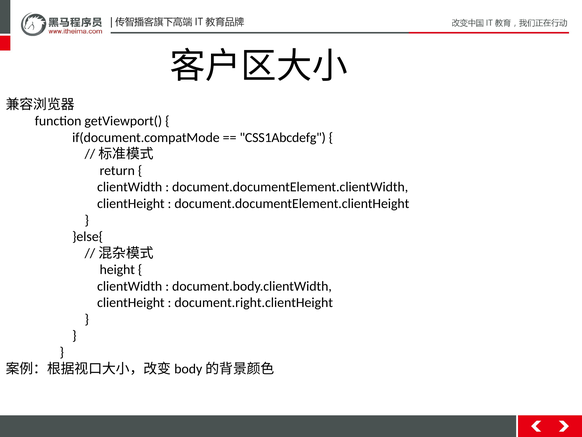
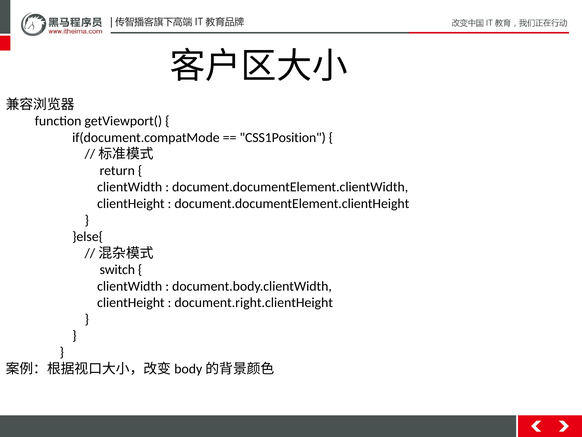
CSS1Abcdefg: CSS1Abcdefg -> CSS1Position
height: height -> switch
